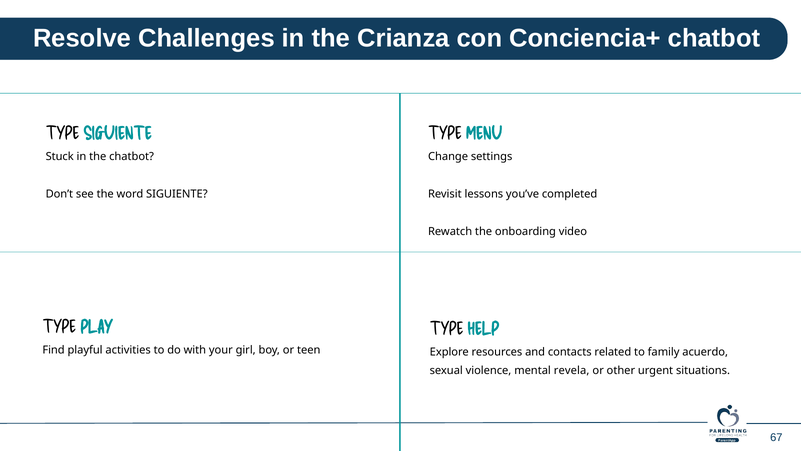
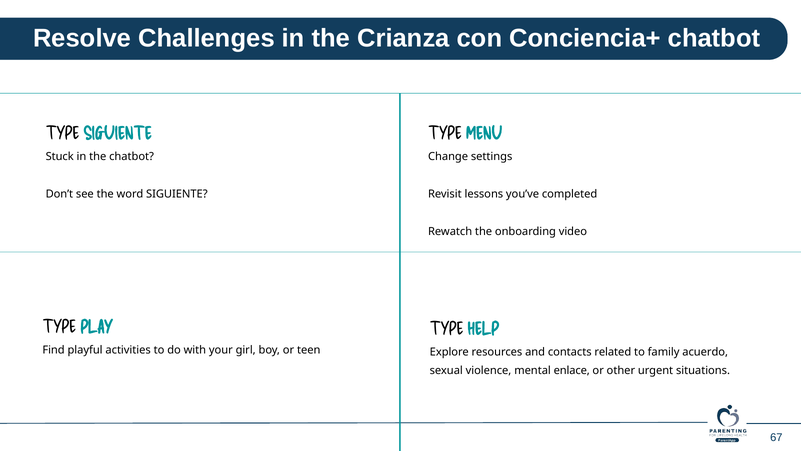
revela: revela -> enlace
